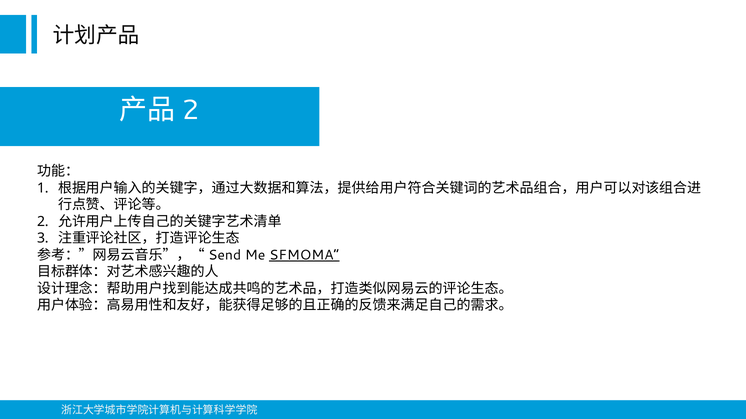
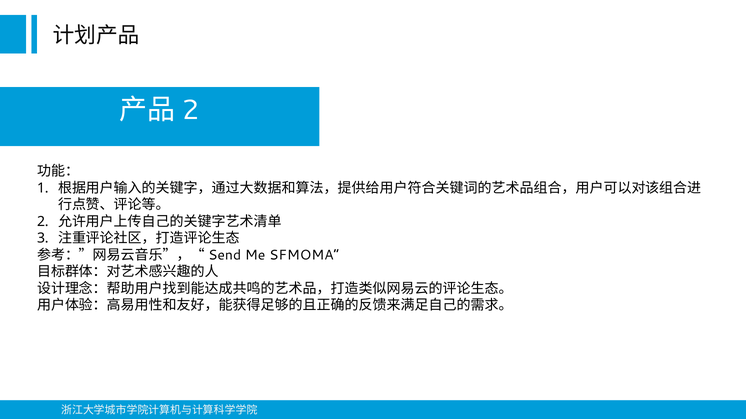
SFMOMA underline: present -> none
